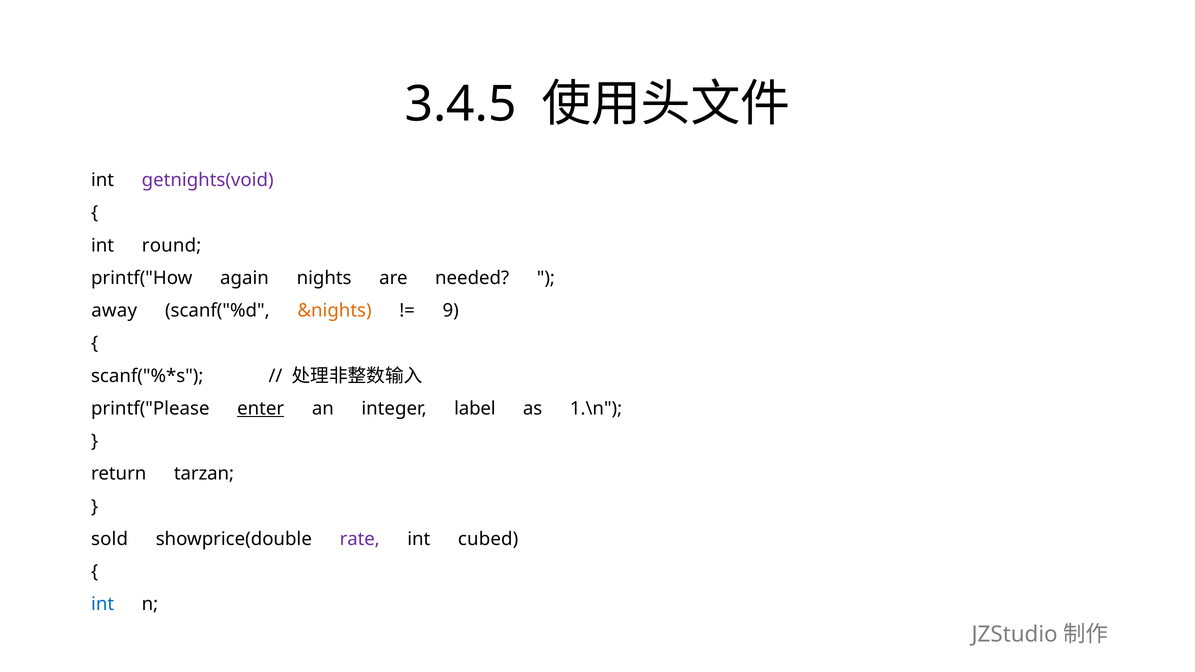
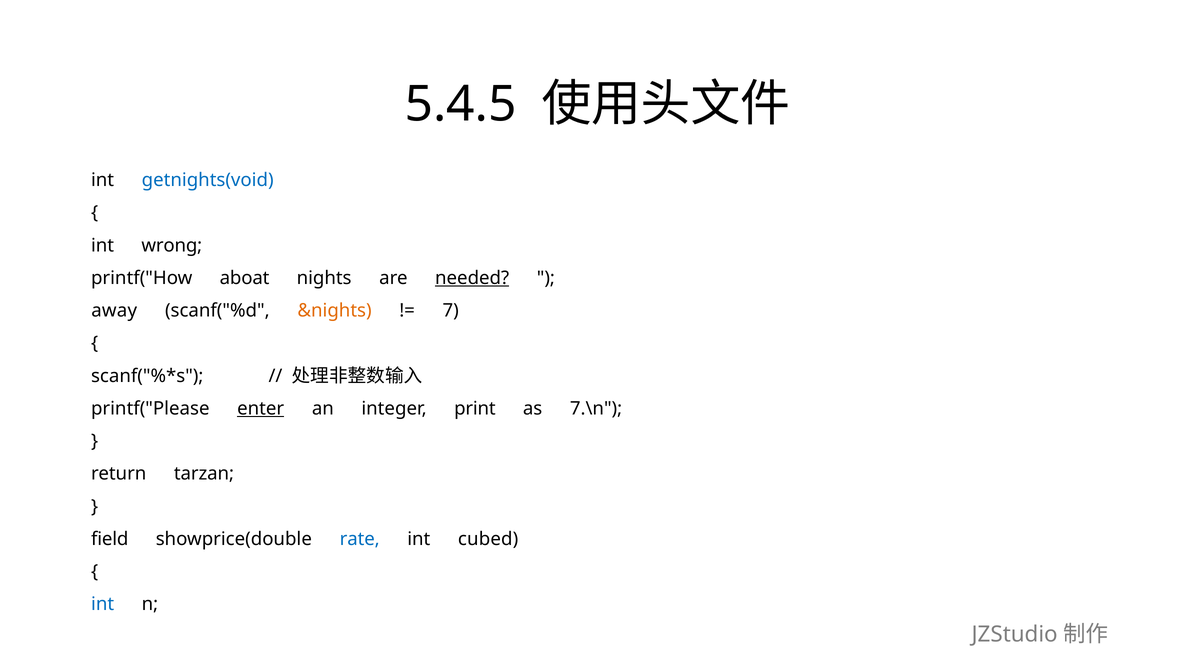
3.4.5: 3.4.5 -> 5.4.5
getnights(void colour: purple -> blue
round: round -> wrong
again: again -> aboat
needed underline: none -> present
9: 9 -> 7
label: label -> print
1.\n: 1.\n -> 7.\n
sold: sold -> field
rate colour: purple -> blue
